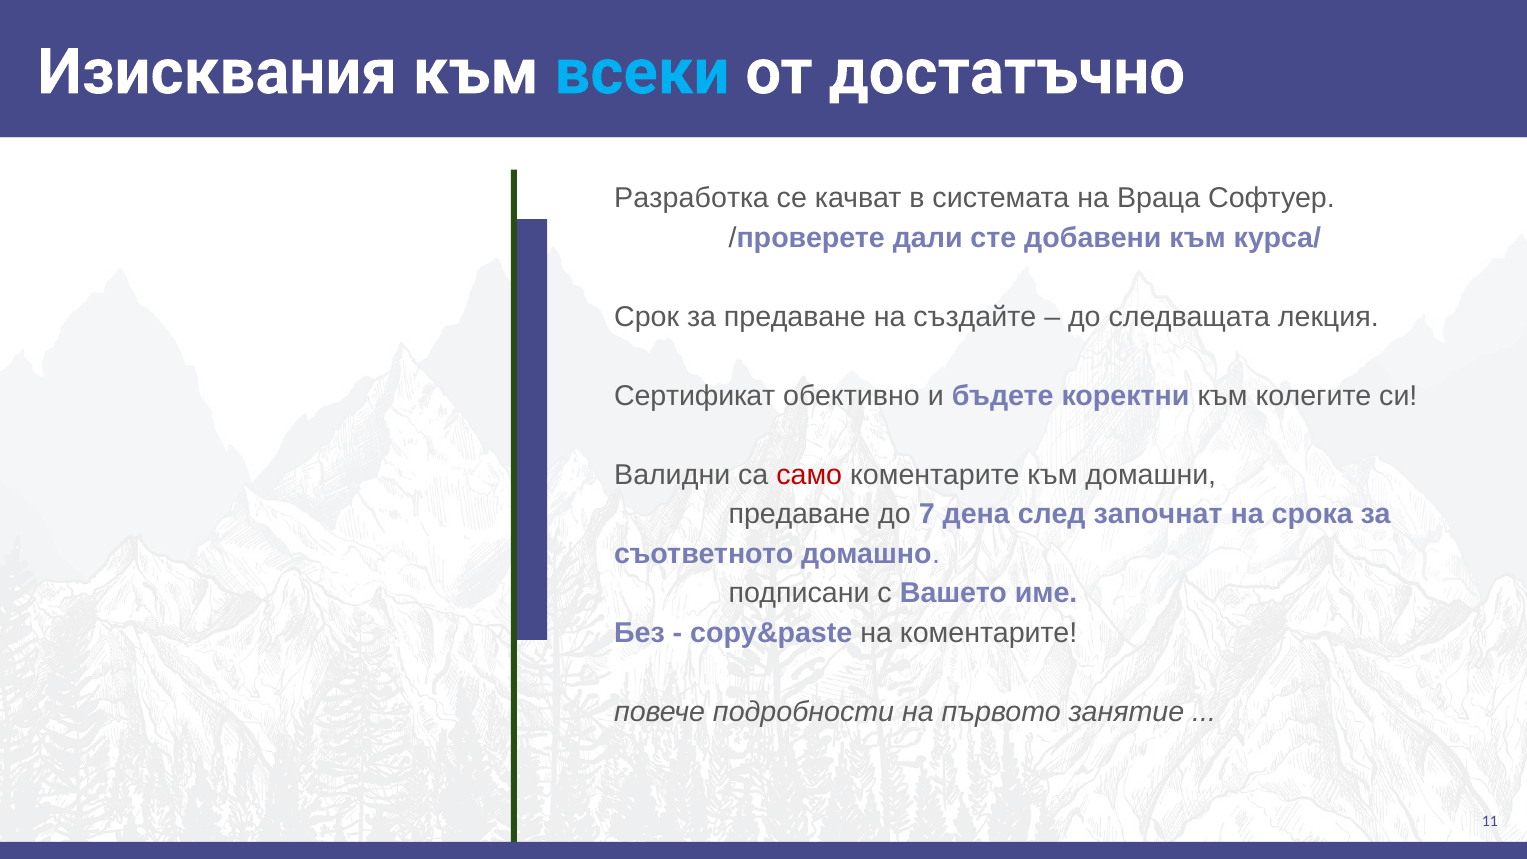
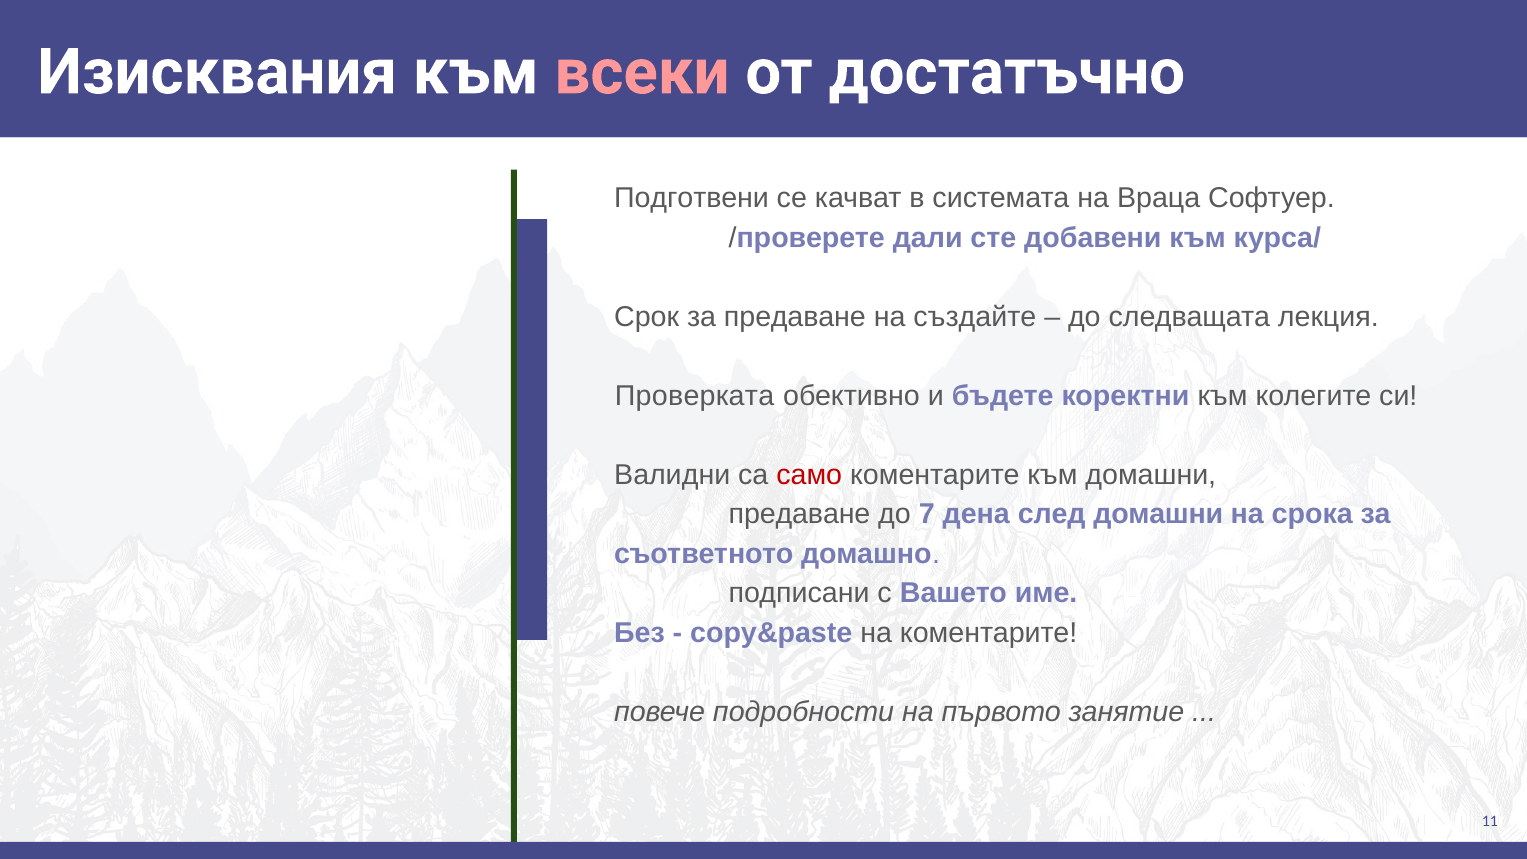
всеки colour: light blue -> pink
Разработка: Разработка -> Подготвени
Сертификат: Сертификат -> Проверката
след започнат: започнат -> домашни
